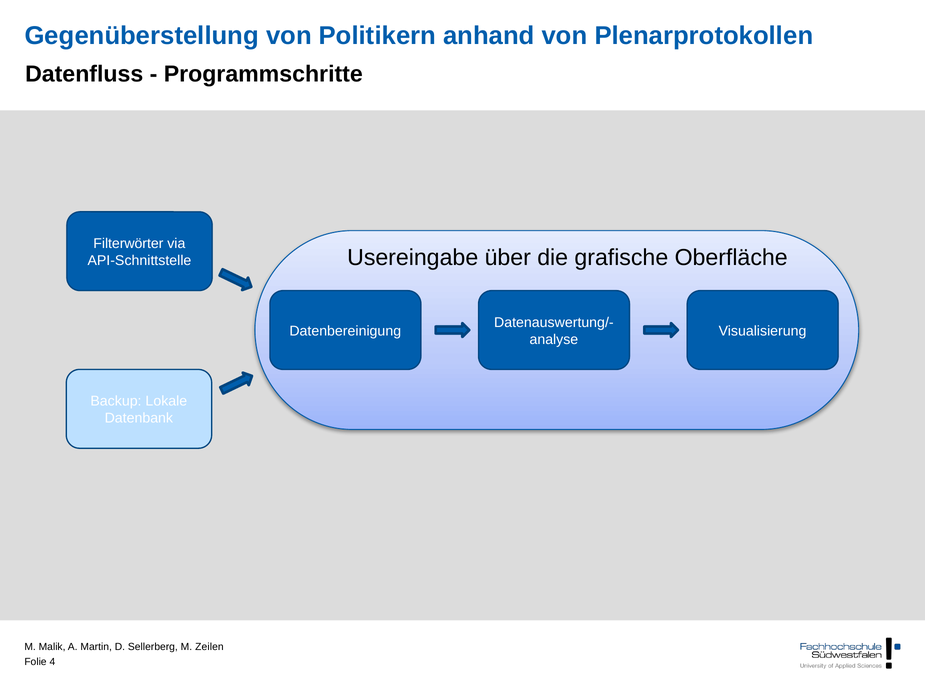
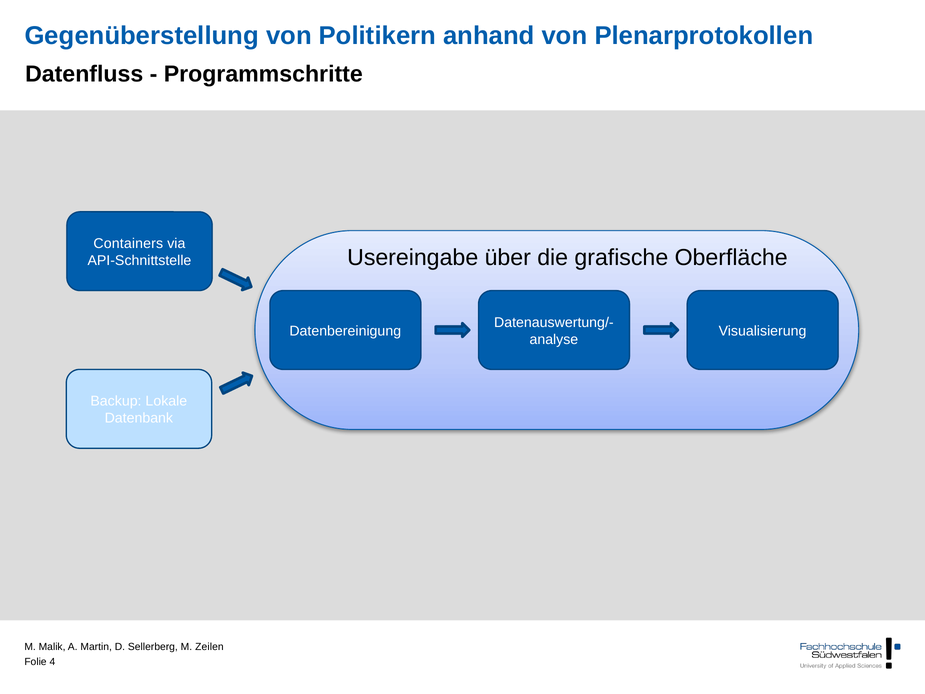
Filterwörter: Filterwörter -> Containers
